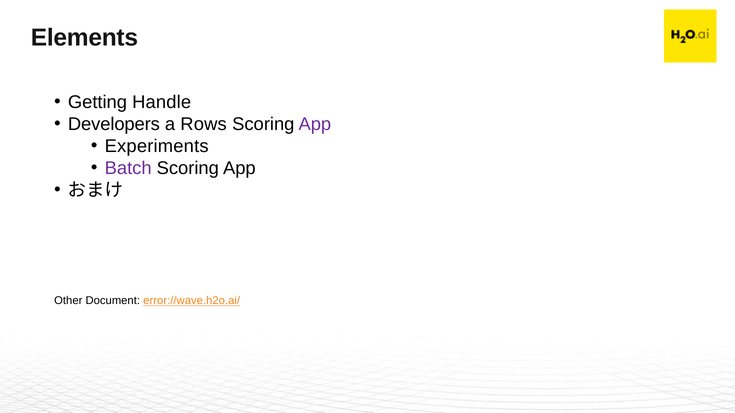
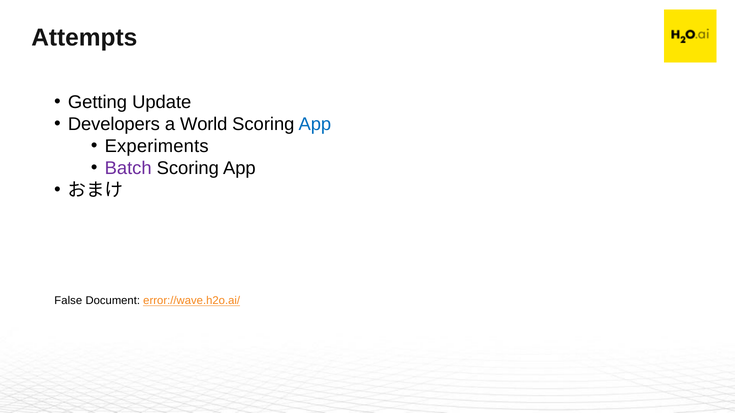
Elements: Elements -> Attempts
Handle: Handle -> Update
Rows: Rows -> World
App at (315, 124) colour: purple -> blue
Other: Other -> False
